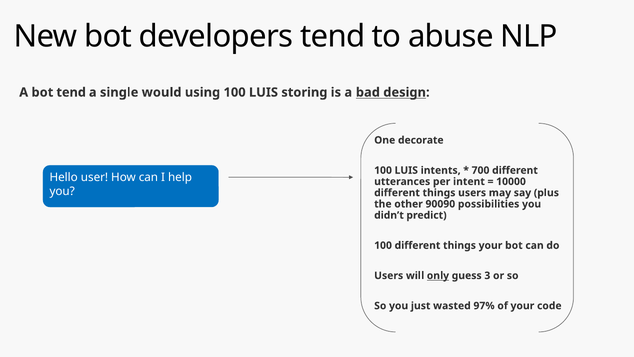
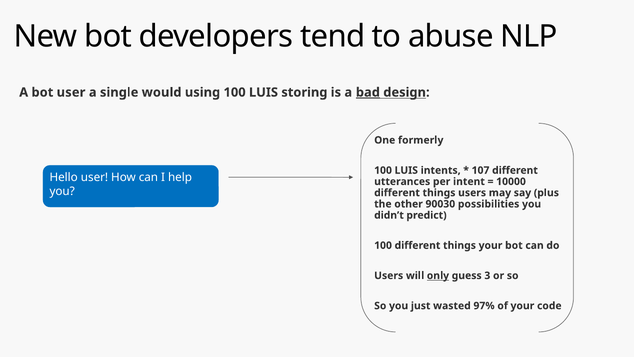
bot tend: tend -> user
bad underline: none -> present
decorate: decorate -> formerly
700: 700 -> 107
90090: 90090 -> 90030
